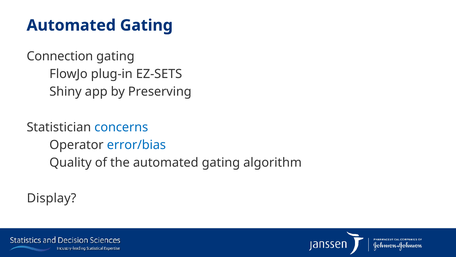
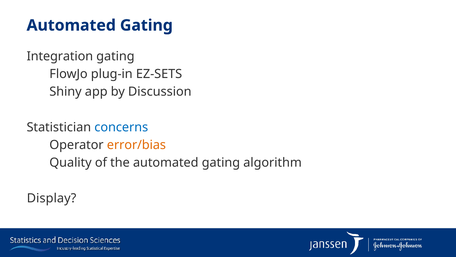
Connection: Connection -> Integration
Preserving: Preserving -> Discussion
error/bias colour: blue -> orange
